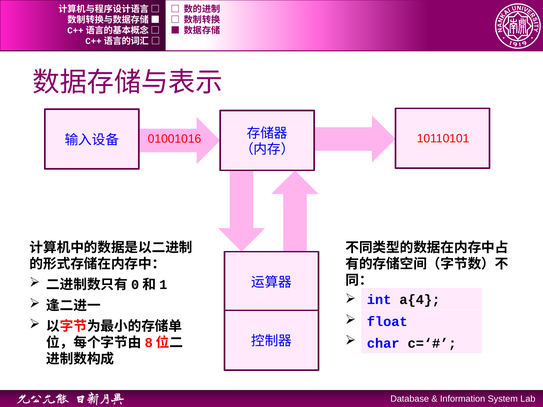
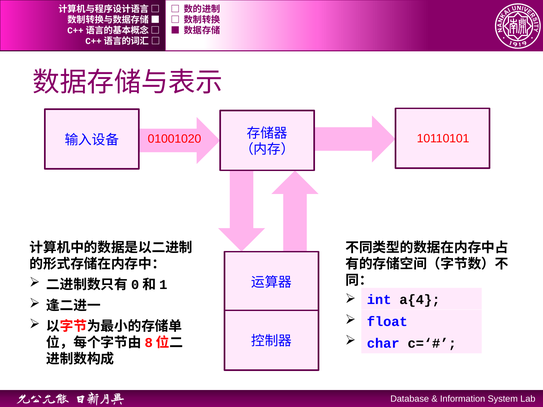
01001016: 01001016 -> 01001020
